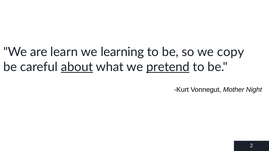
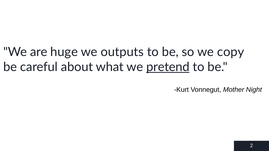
learn: learn -> huge
learning: learning -> outputs
about underline: present -> none
